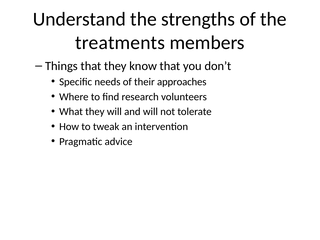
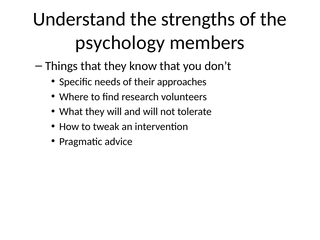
treatments: treatments -> psychology
